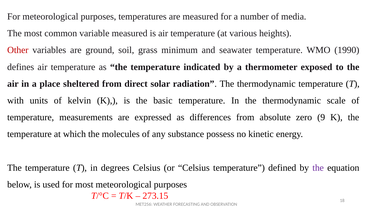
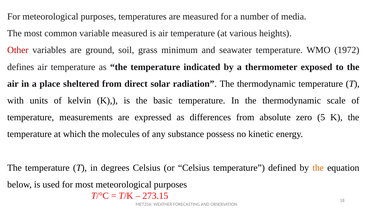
1990: 1990 -> 1972
9: 9 -> 5
the at (318, 168) colour: purple -> orange
